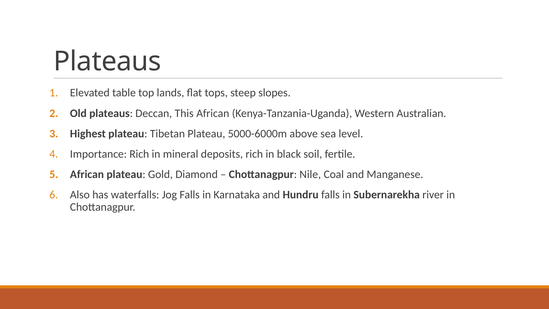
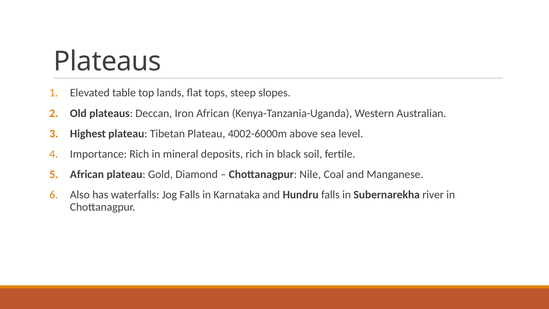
This: This -> Iron
5000-6000m: 5000-6000m -> 4002-6000m
